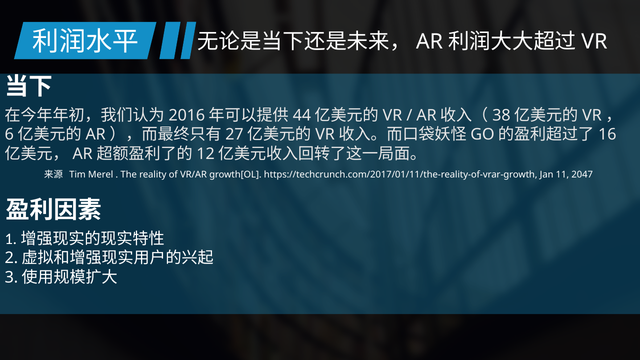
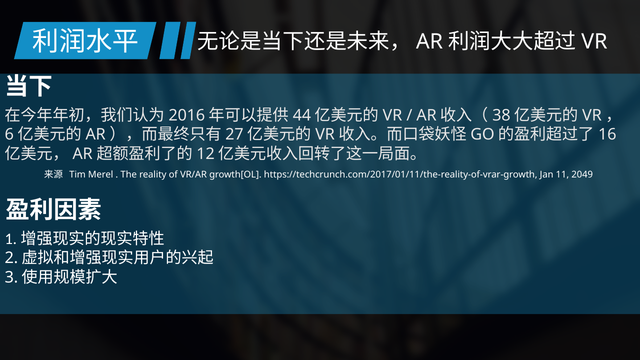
2047: 2047 -> 2049
